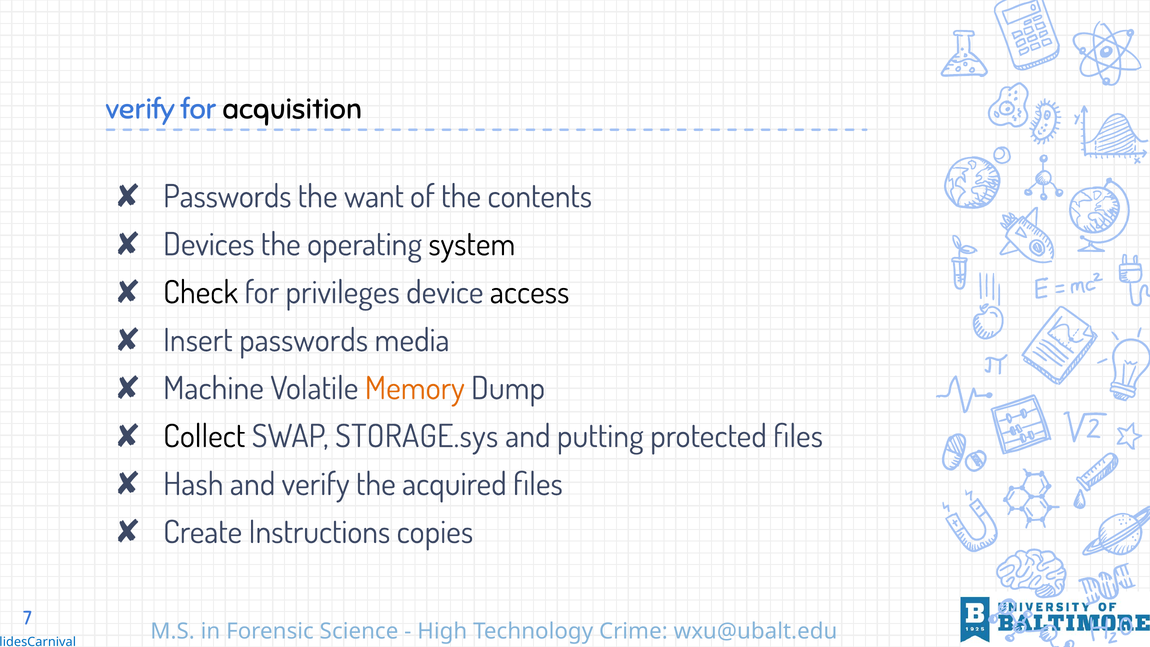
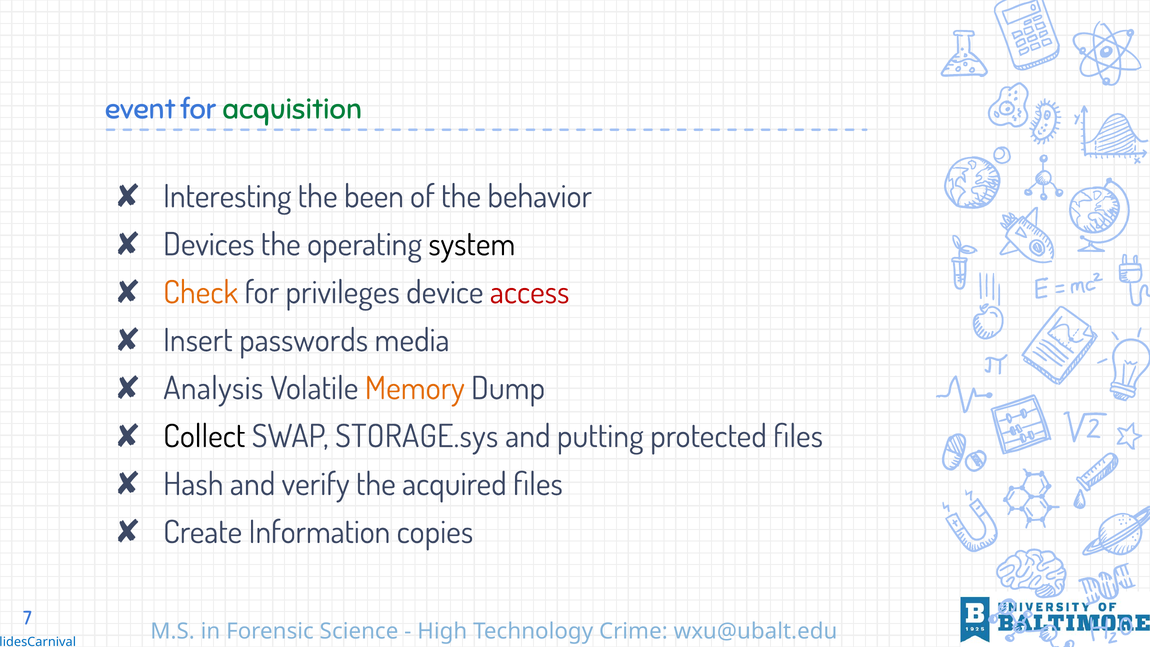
verify at (140, 109): verify -> event
acquisition colour: black -> green
Passwords at (227, 197): Passwords -> Interesting
want: want -> been
contents: contents -> behavior
Check colour: black -> orange
access colour: black -> red
Machine: Machine -> Analysis
Instructions: Instructions -> Information
